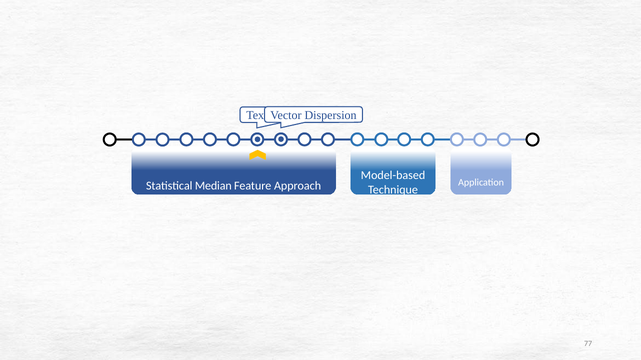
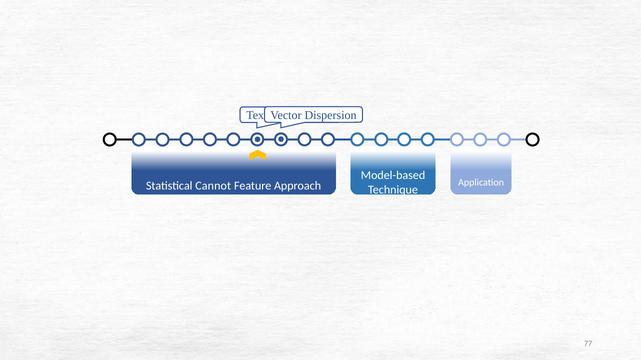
Median: Median -> Cannot
